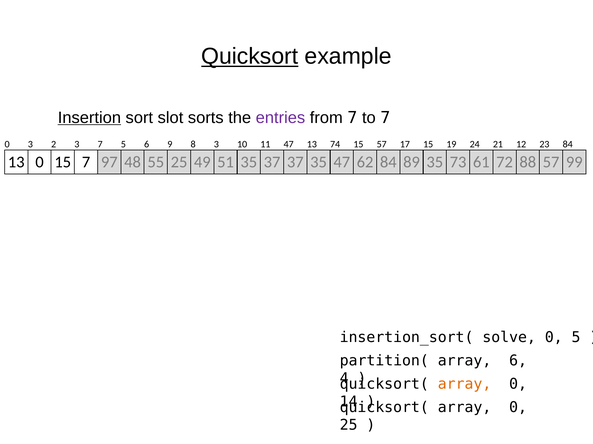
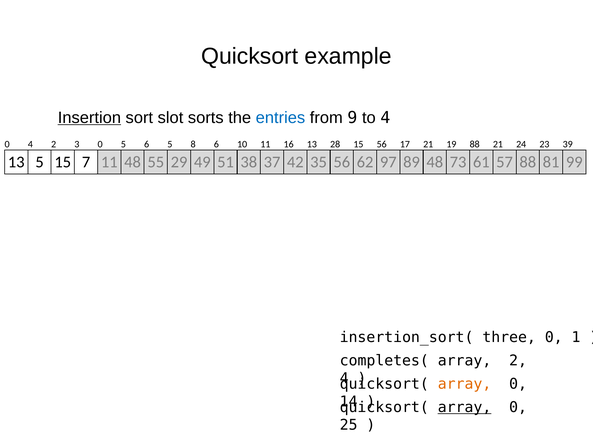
Quicksort underline: present -> none
entries colour: purple -> blue
from 7: 7 -> 9
to 7: 7 -> 4
0 3: 3 -> 4
3 7: 7 -> 0
6 9: 9 -> 5
8 3: 3 -> 6
11 47: 47 -> 16
74: 74 -> 28
15 57: 57 -> 56
17 15: 15 -> 21
19 24: 24 -> 88
12: 12 -> 24
23 84: 84 -> 39
13 0: 0 -> 5
7 97: 97 -> 11
55 25: 25 -> 29
51 35: 35 -> 38
37 37: 37 -> 42
35 47: 47 -> 56
62 84: 84 -> 97
89 35: 35 -> 48
72: 72 -> 57
88 57: 57 -> 81
solve: solve -> three
0 5: 5 -> 1
partition(: partition( -> completes(
array 6: 6 -> 2
array at (465, 408) underline: none -> present
